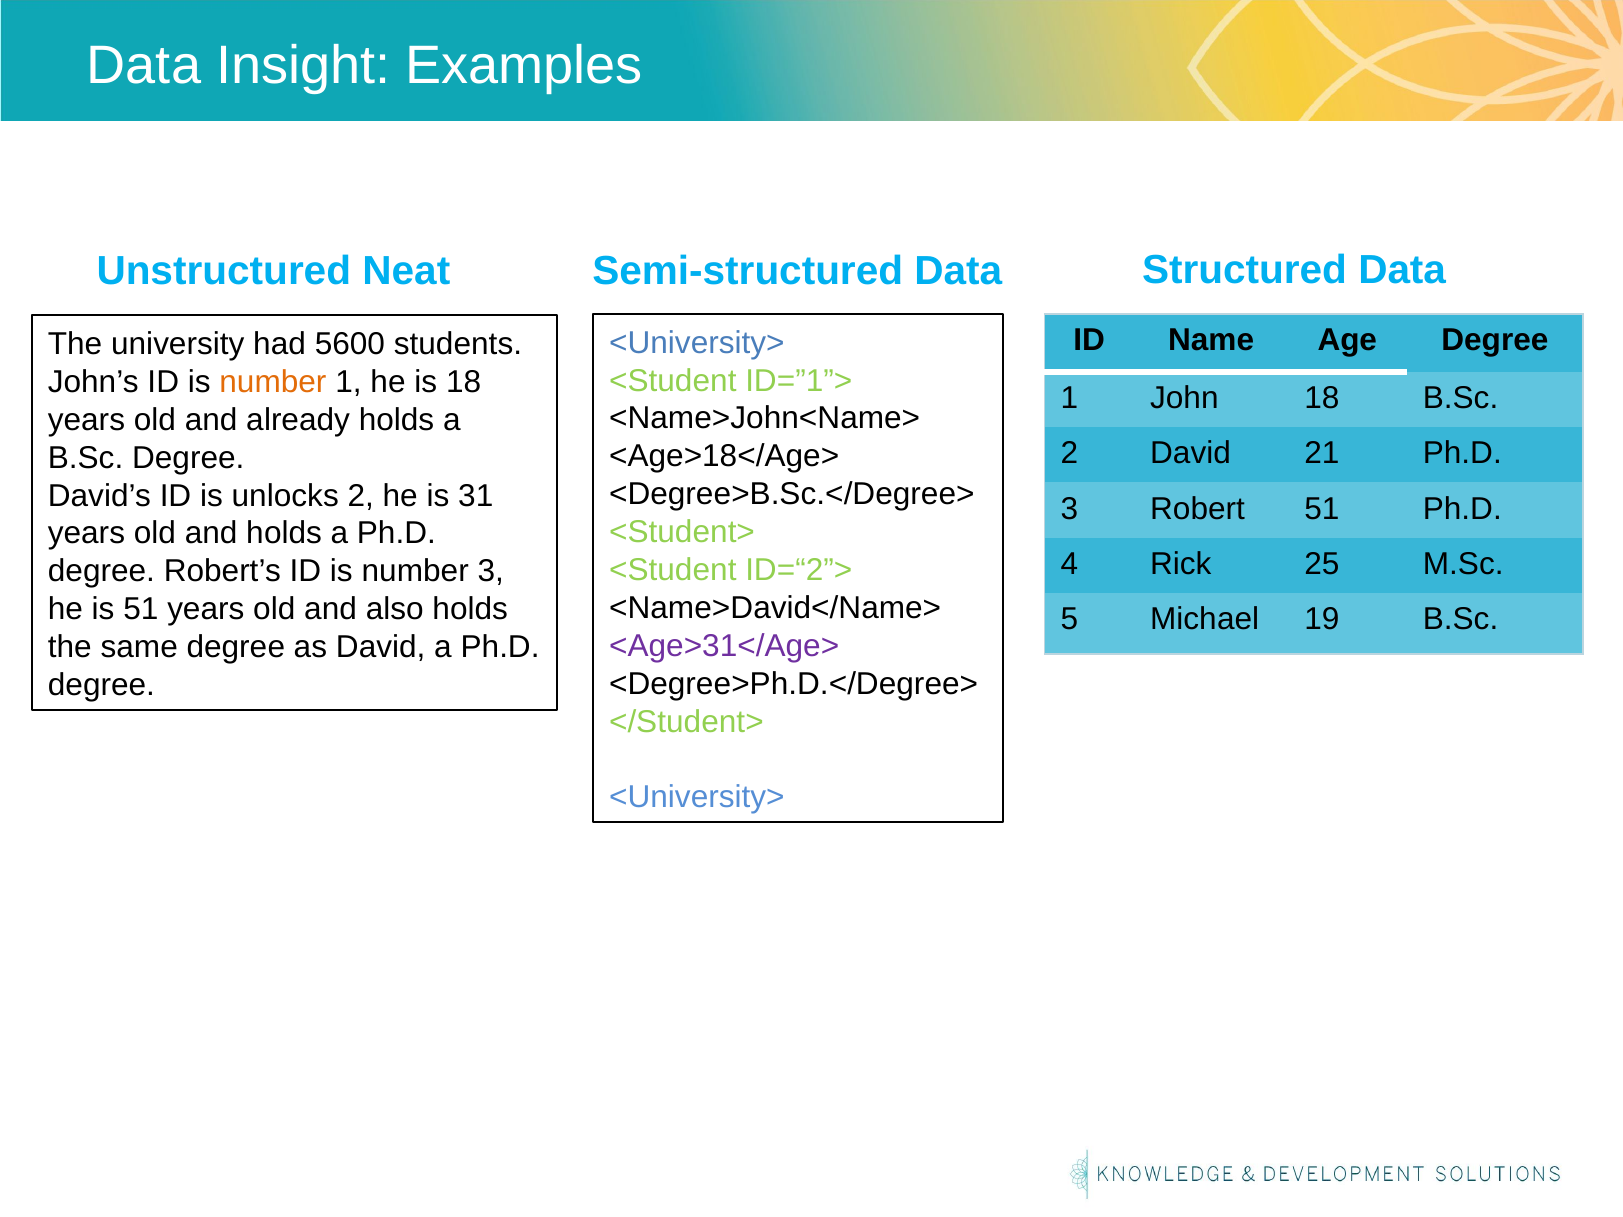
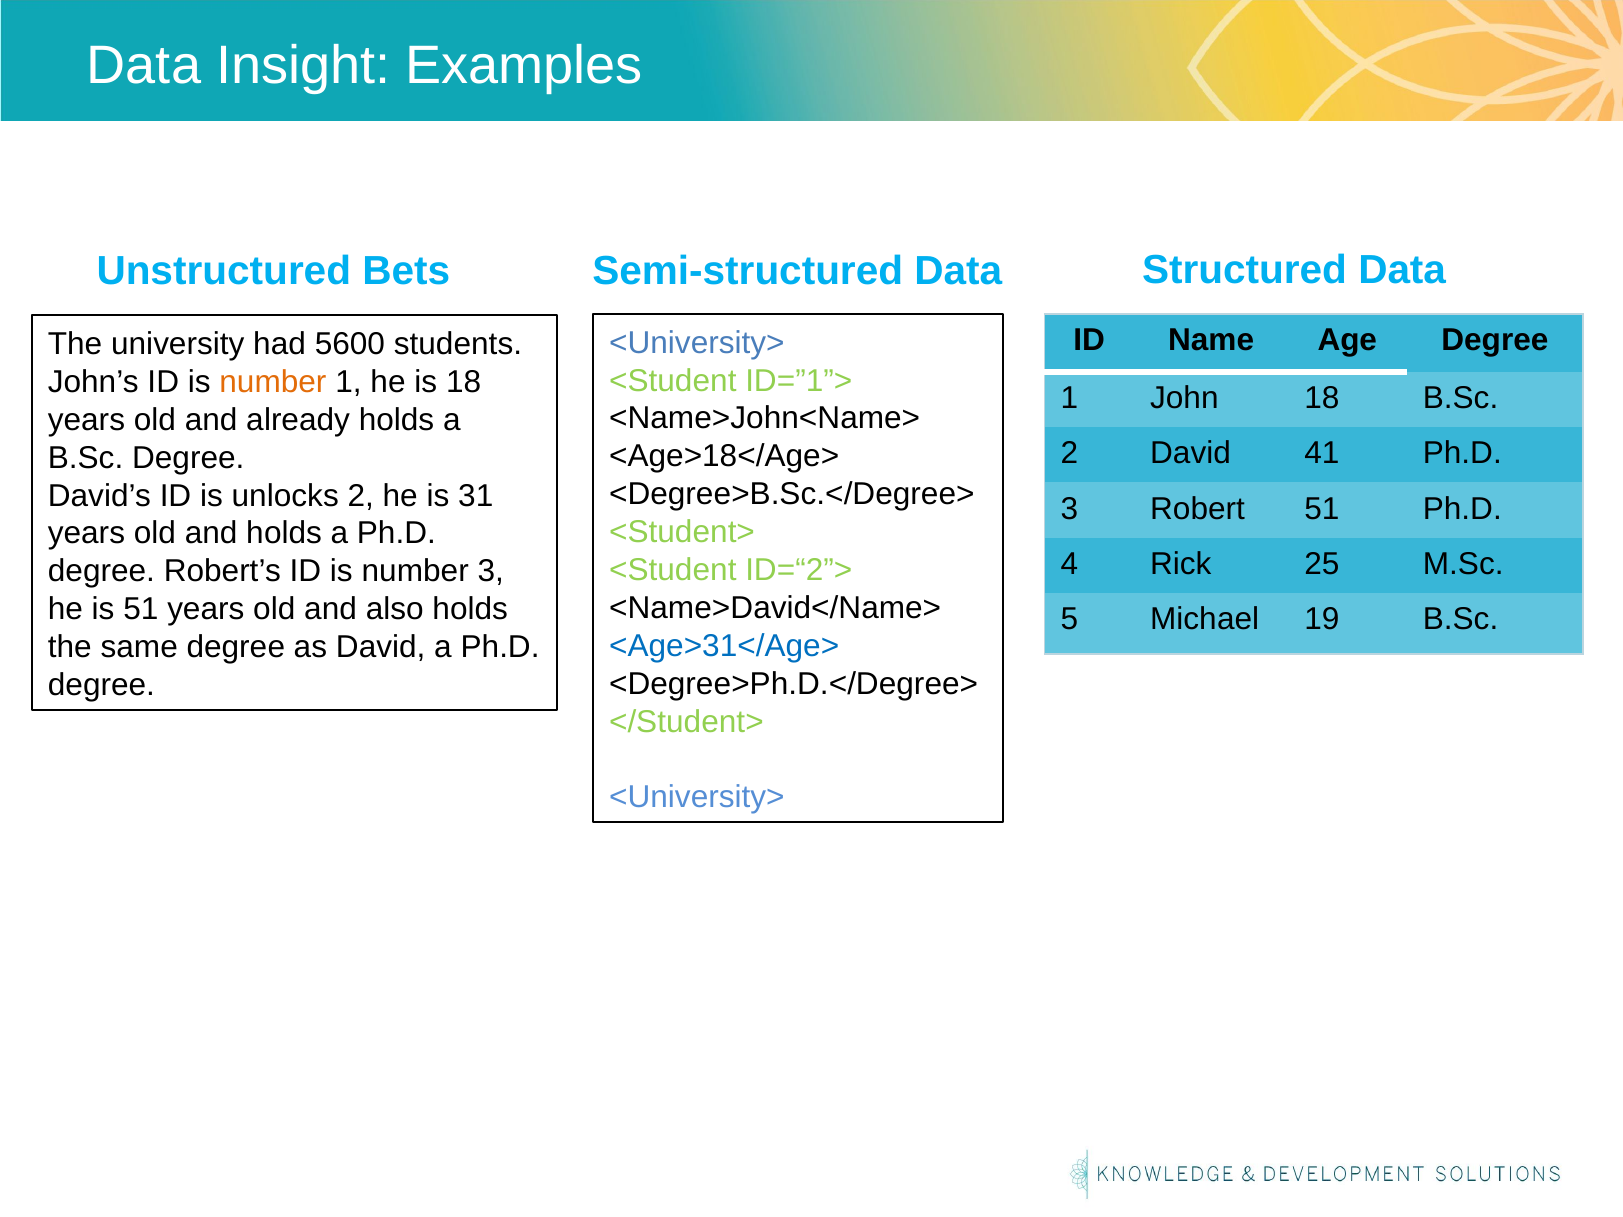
Neat: Neat -> Bets
21: 21 -> 41
<Age>31</Age> colour: purple -> blue
